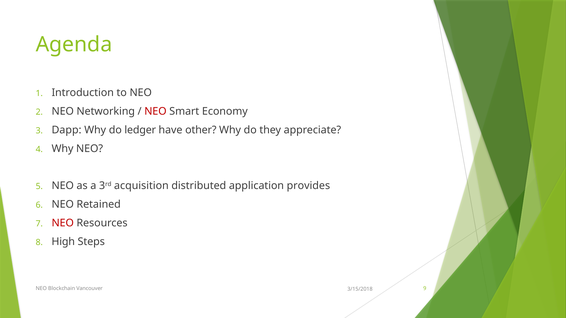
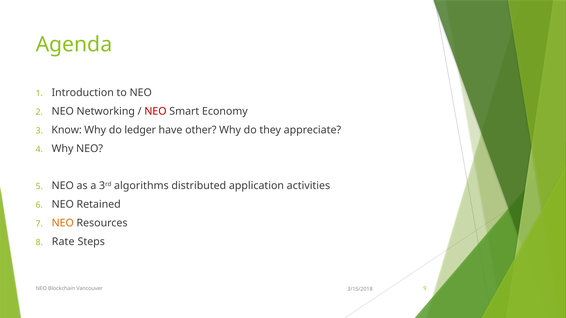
Dapp: Dapp -> Know
acquisition: acquisition -> algorithms
provides: provides -> activities
NEO at (63, 223) colour: red -> orange
High: High -> Rate
